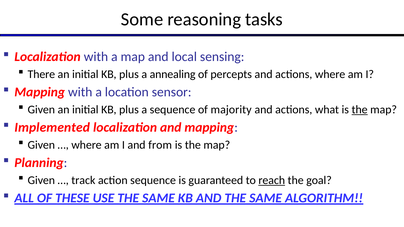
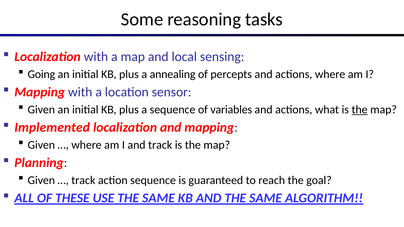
There: There -> Going
majority: majority -> variables
and from: from -> track
reach underline: present -> none
